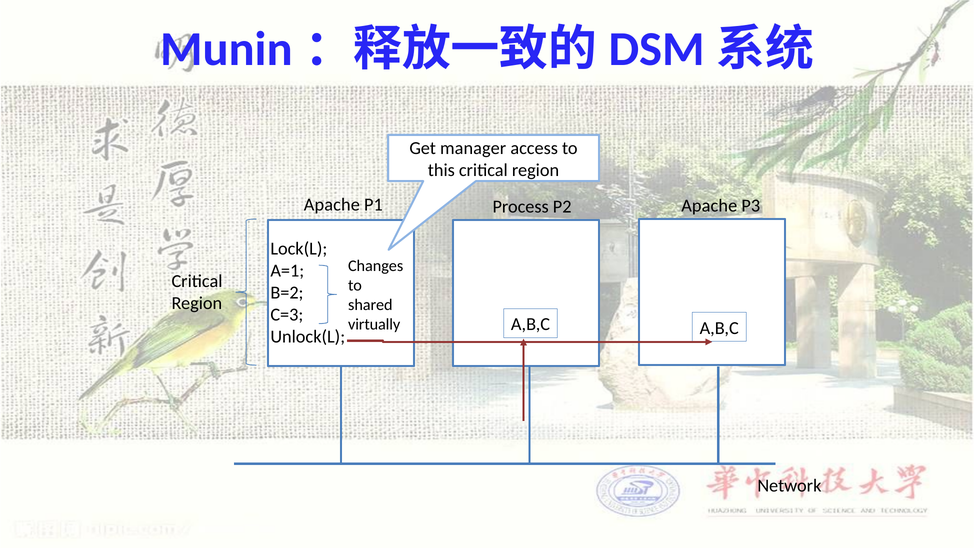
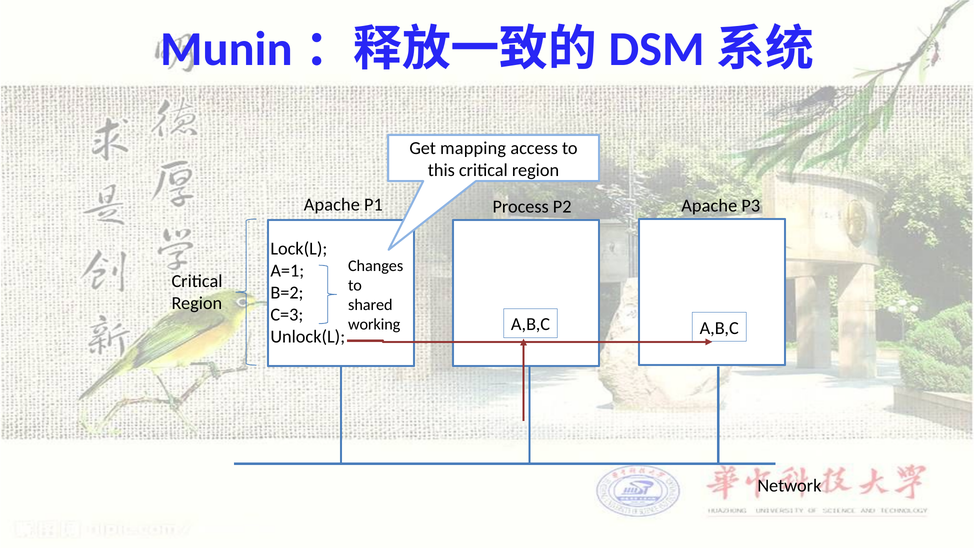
manager: manager -> mapping
virtually: virtually -> working
